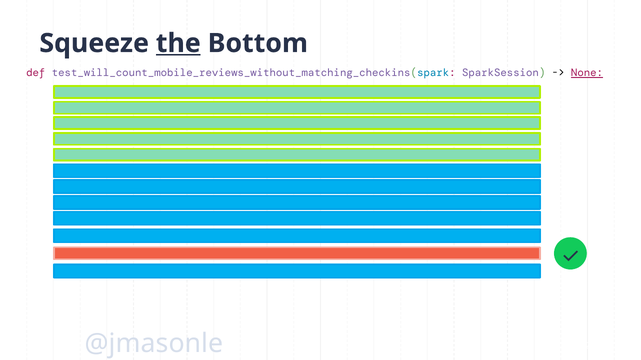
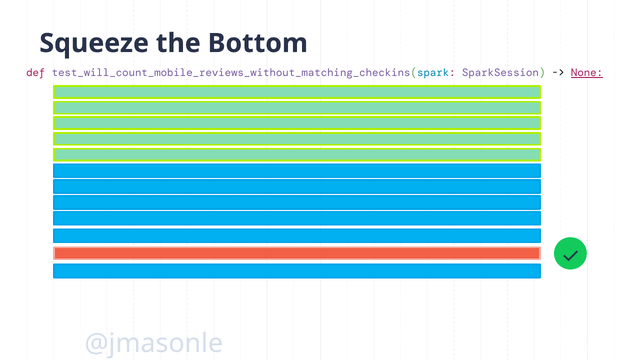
the underline: present -> none
